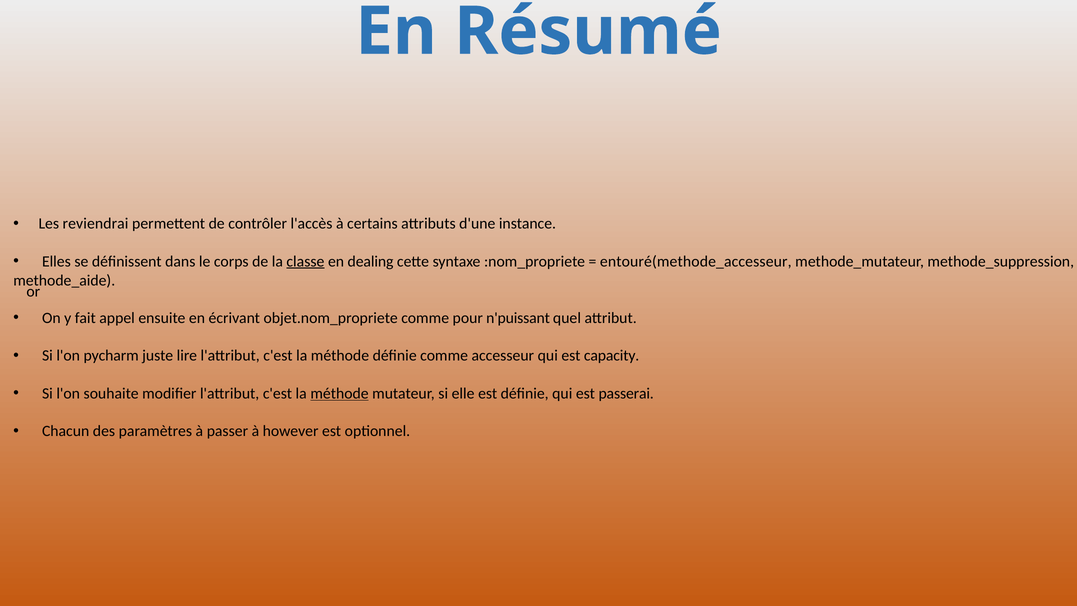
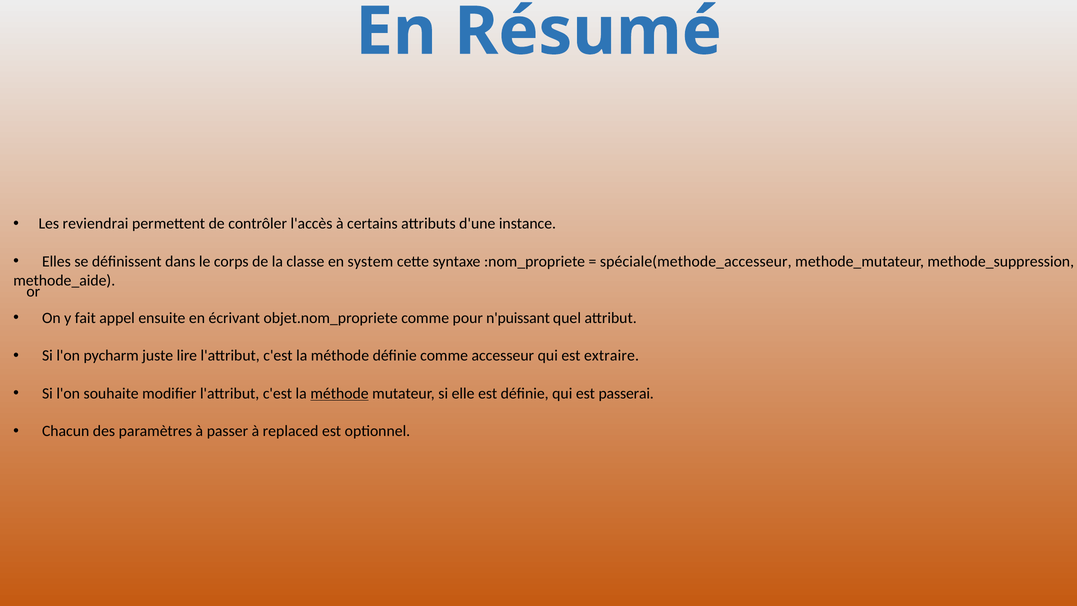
classe underline: present -> none
dealing: dealing -> system
entouré(methode_accesseur: entouré(methode_accesseur -> spéciale(methode_accesseur
capacity: capacity -> extraire
however: however -> replaced
